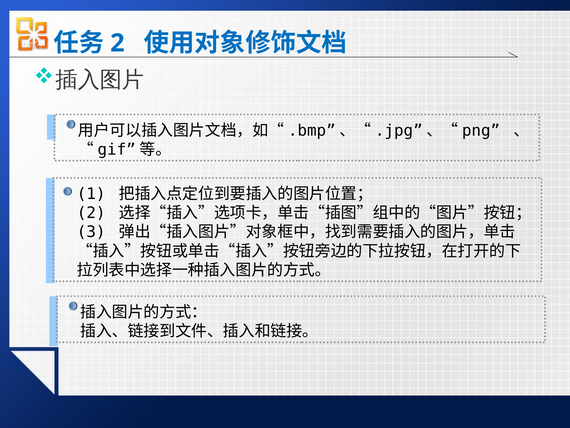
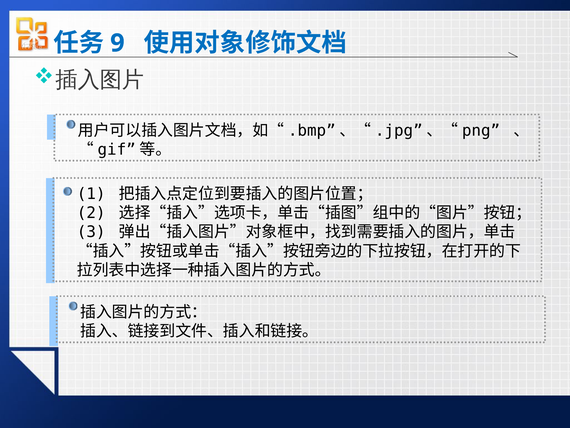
2 at (117, 43): 2 -> 9
